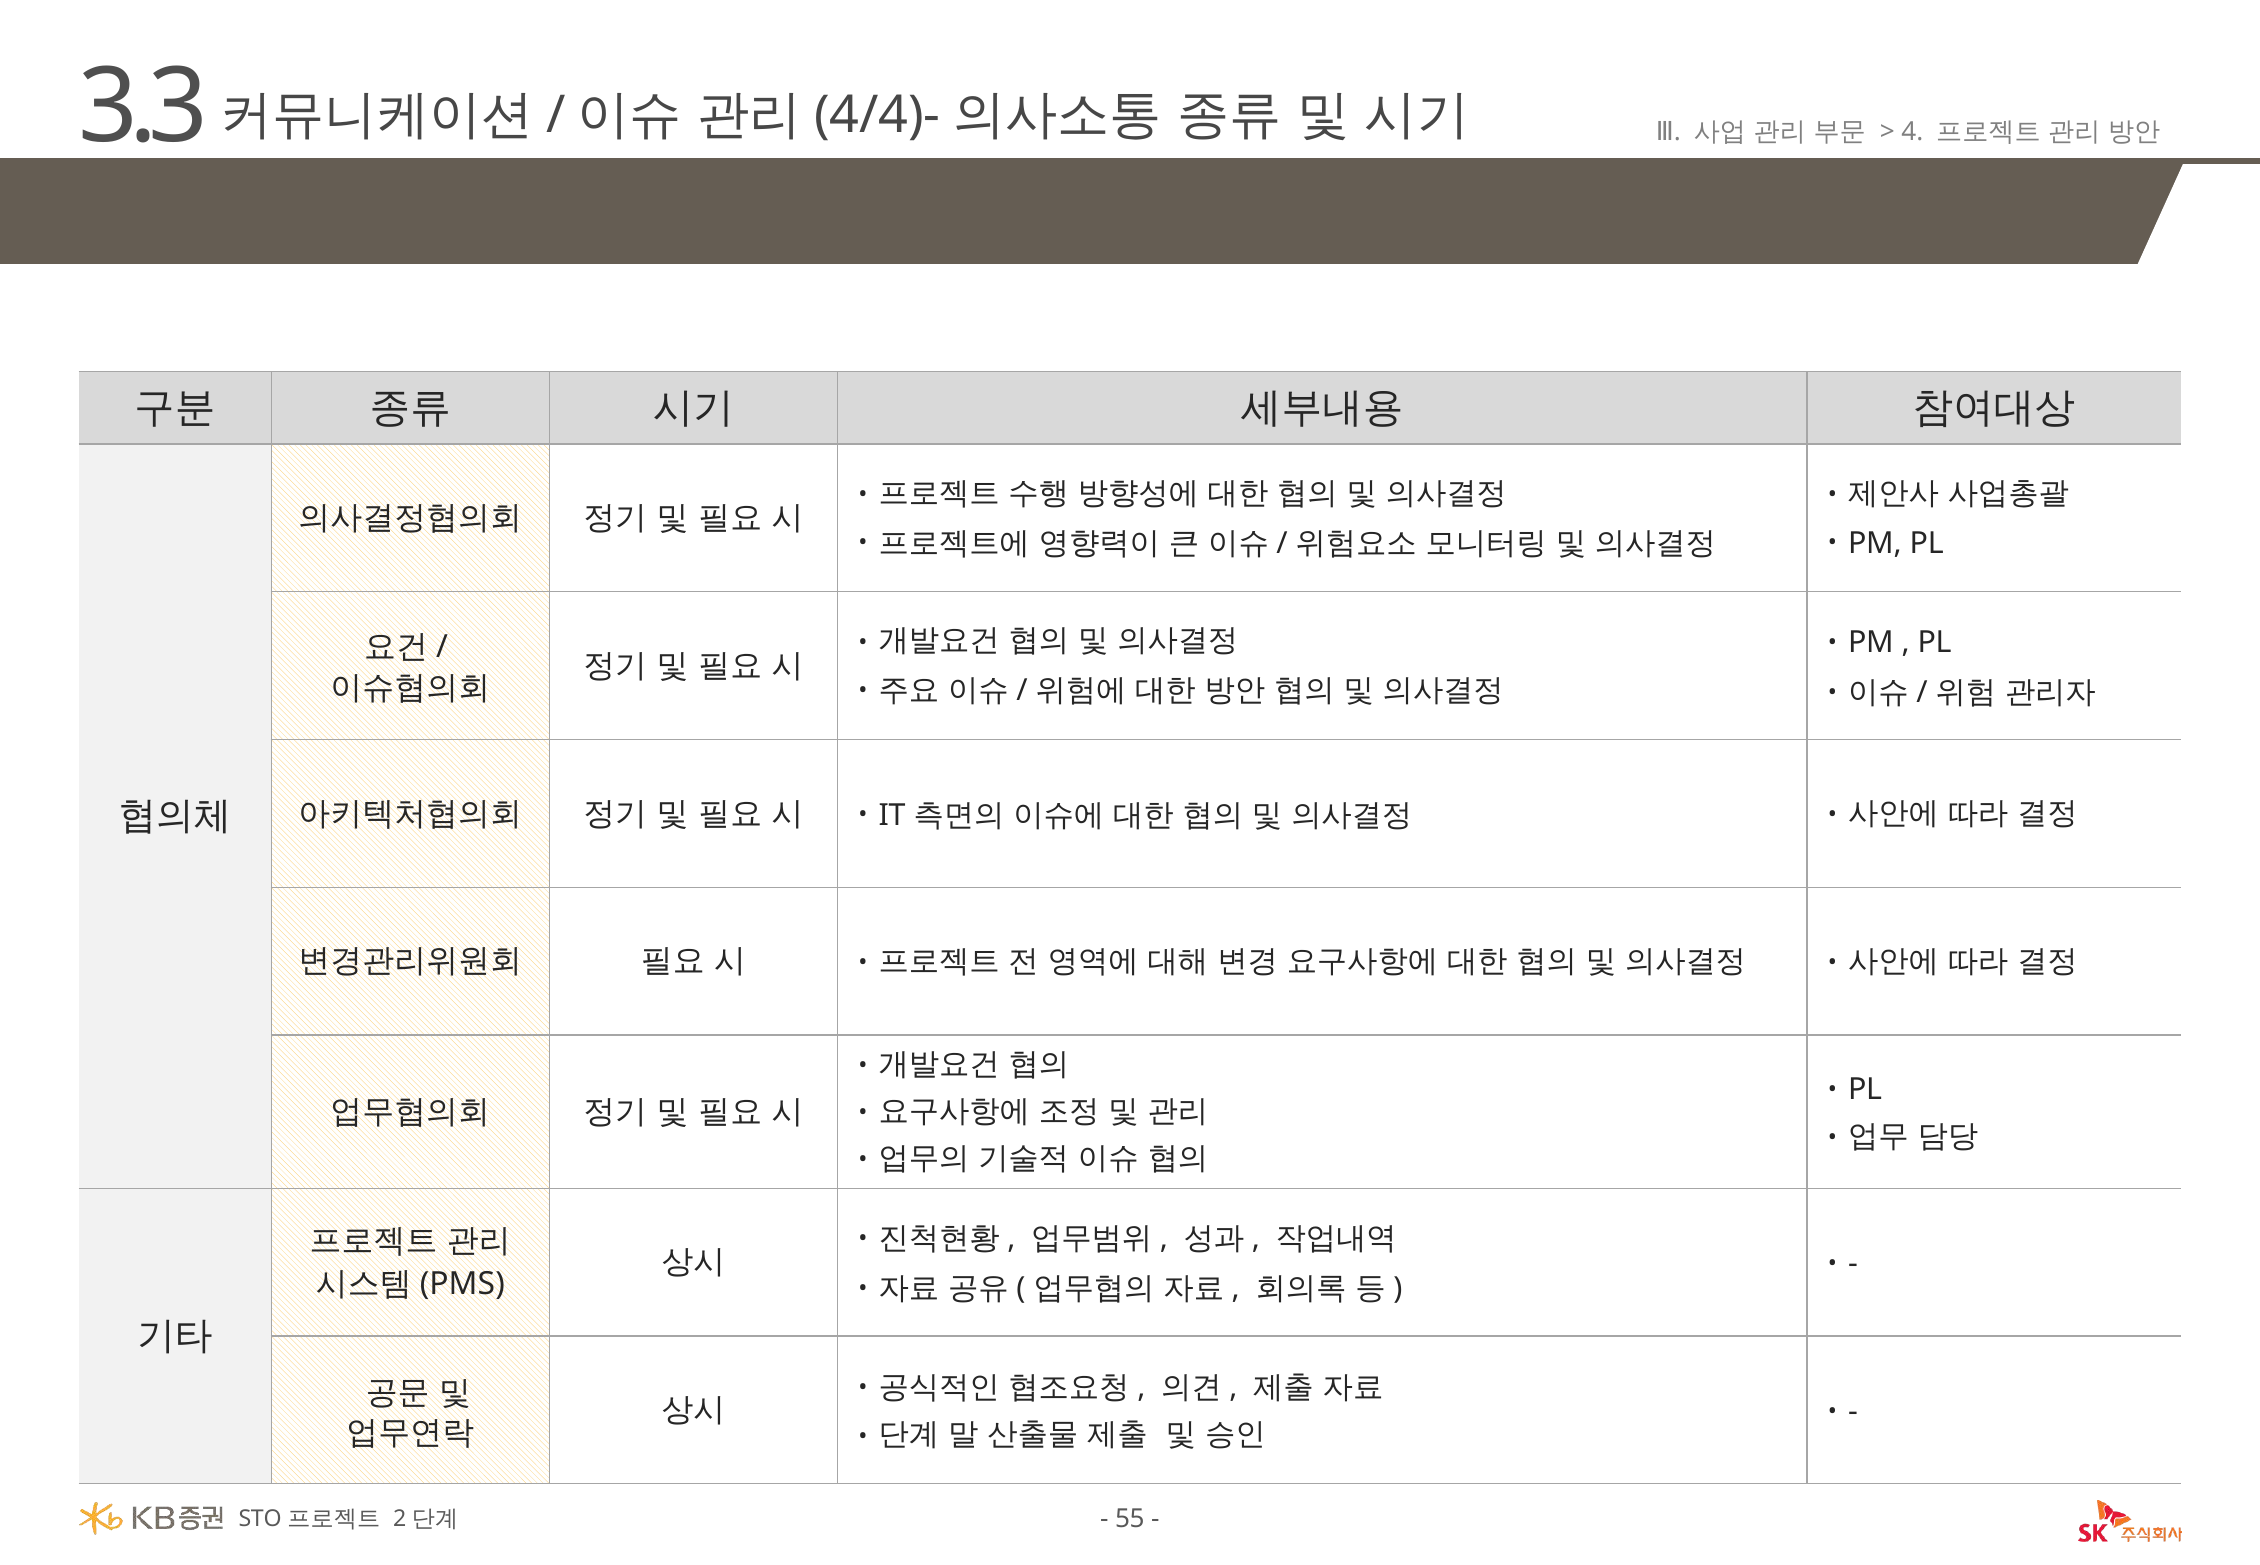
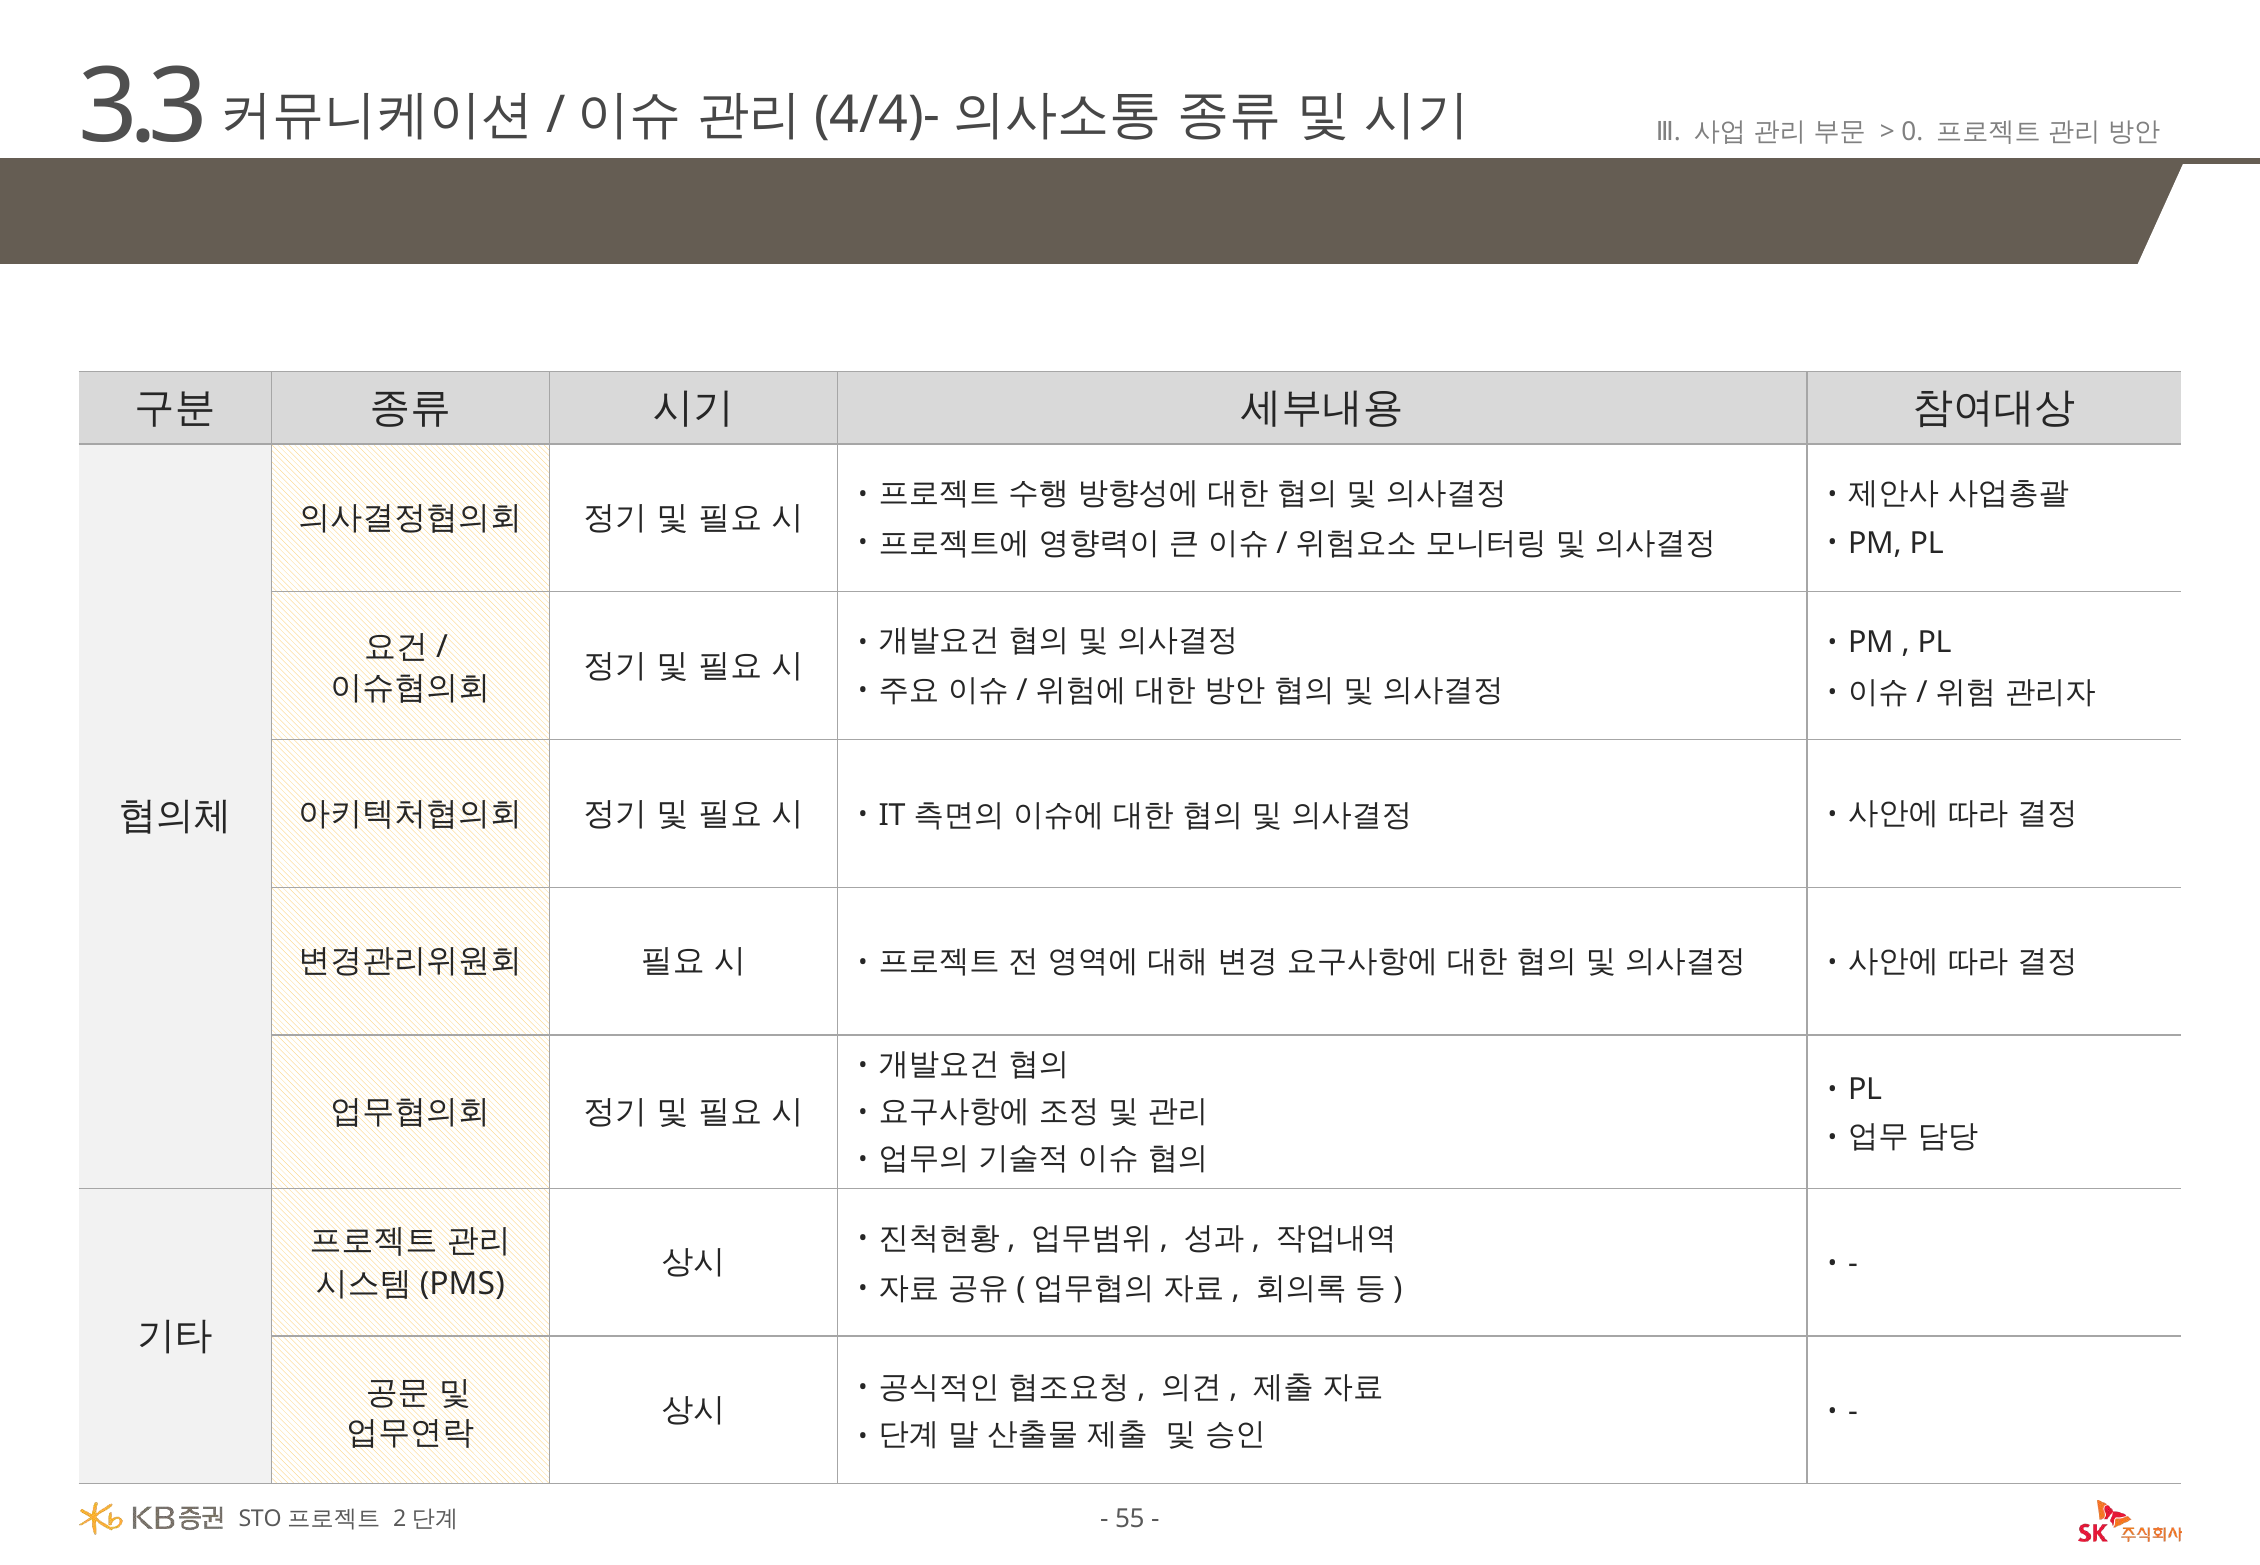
4: 4 -> 0
